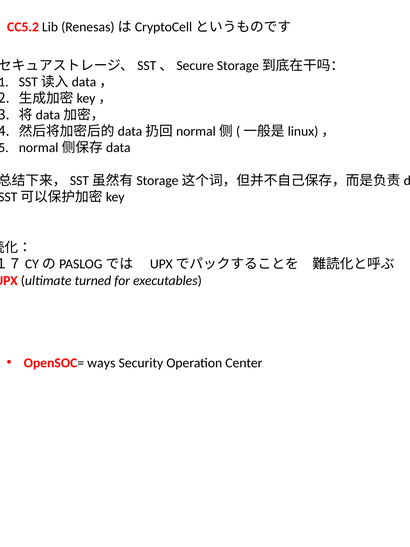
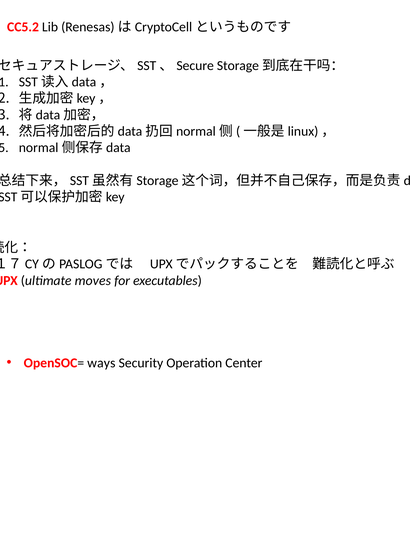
turned: turned -> moves
